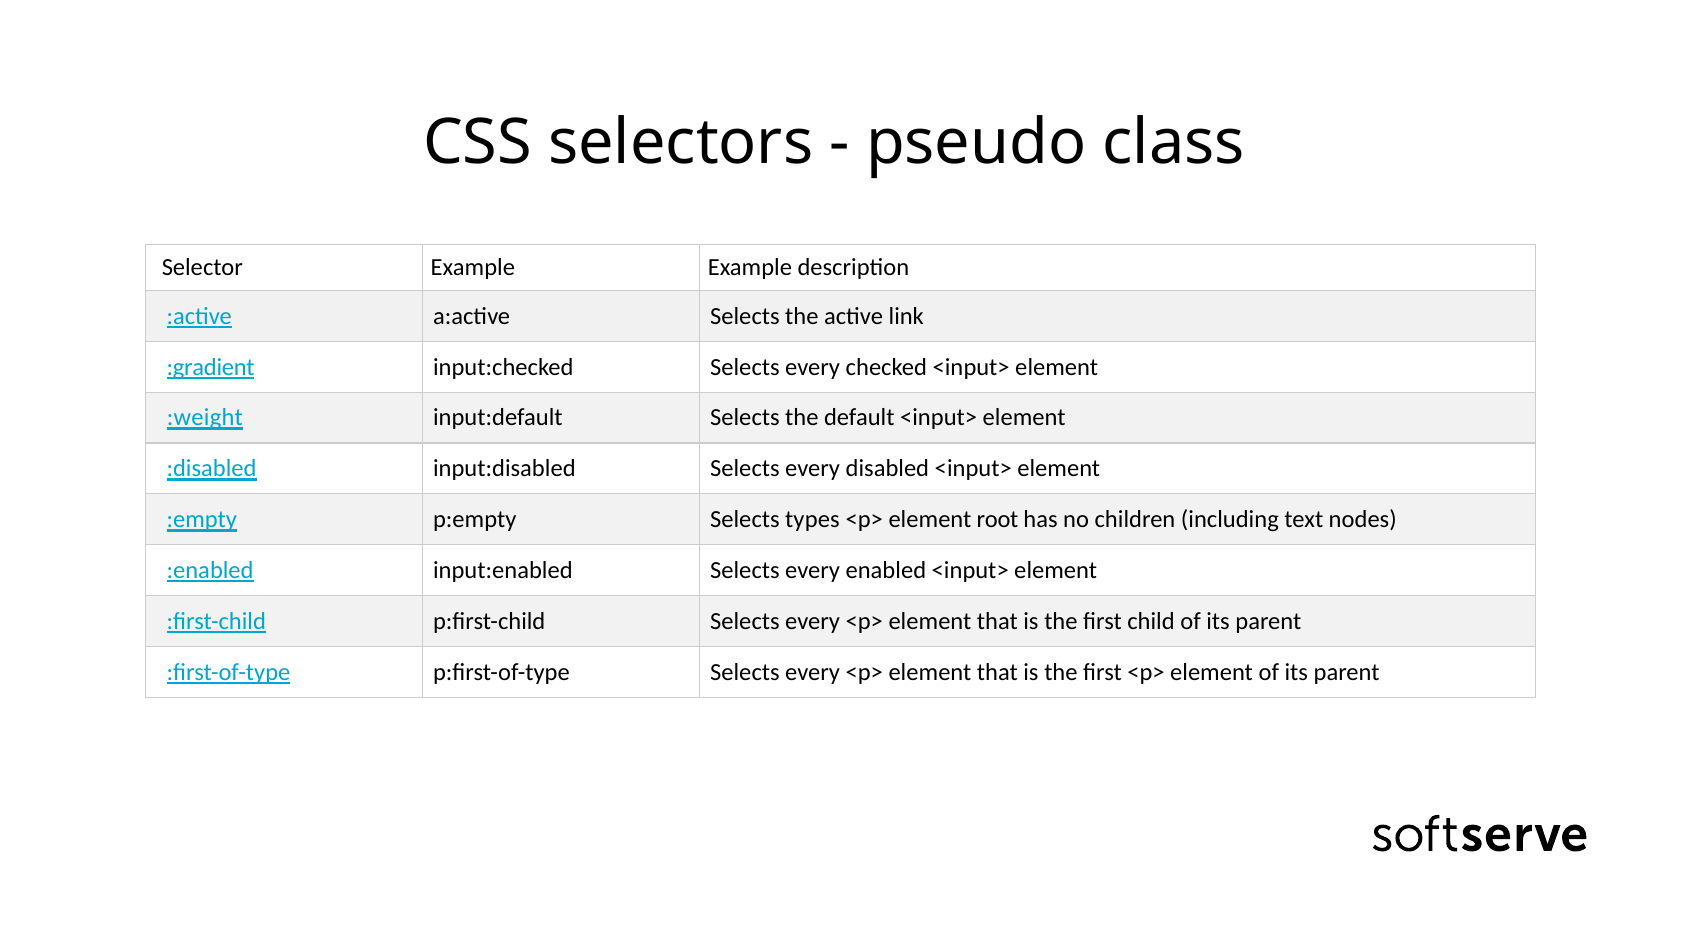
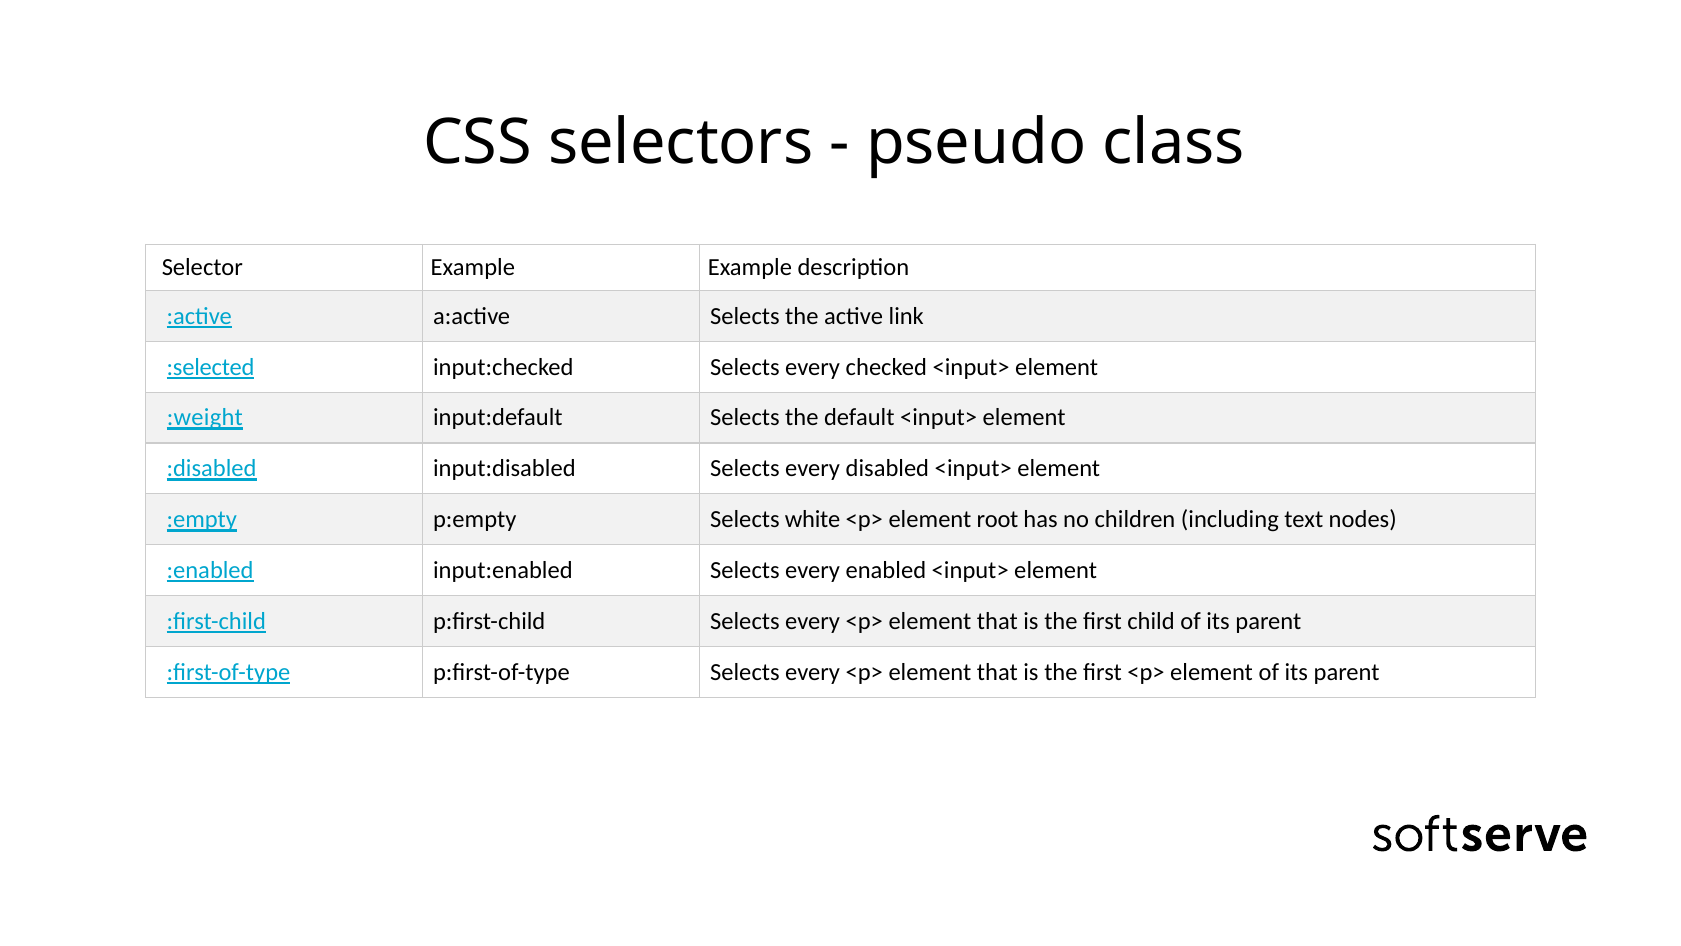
:gradient: :gradient -> :selected
types: types -> white
